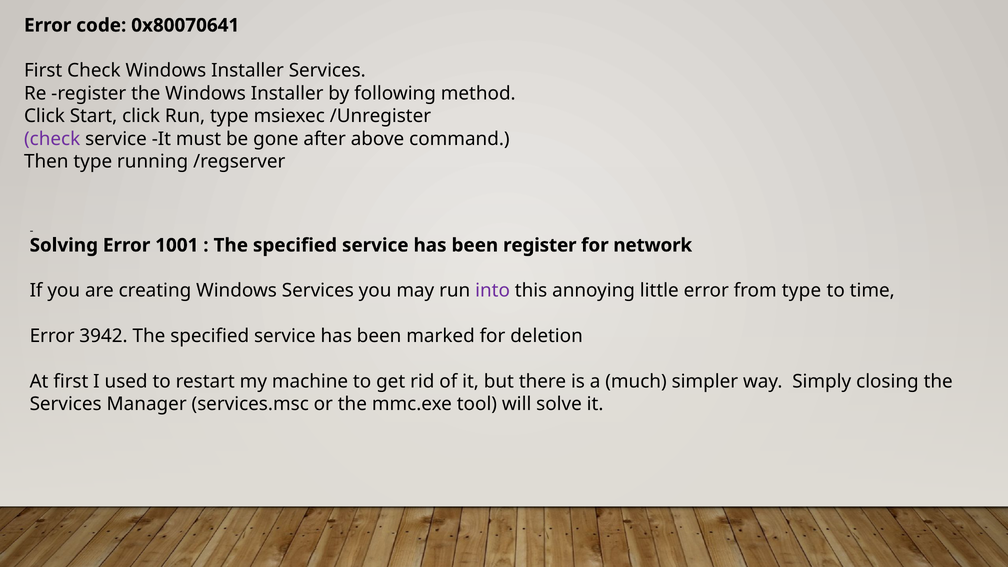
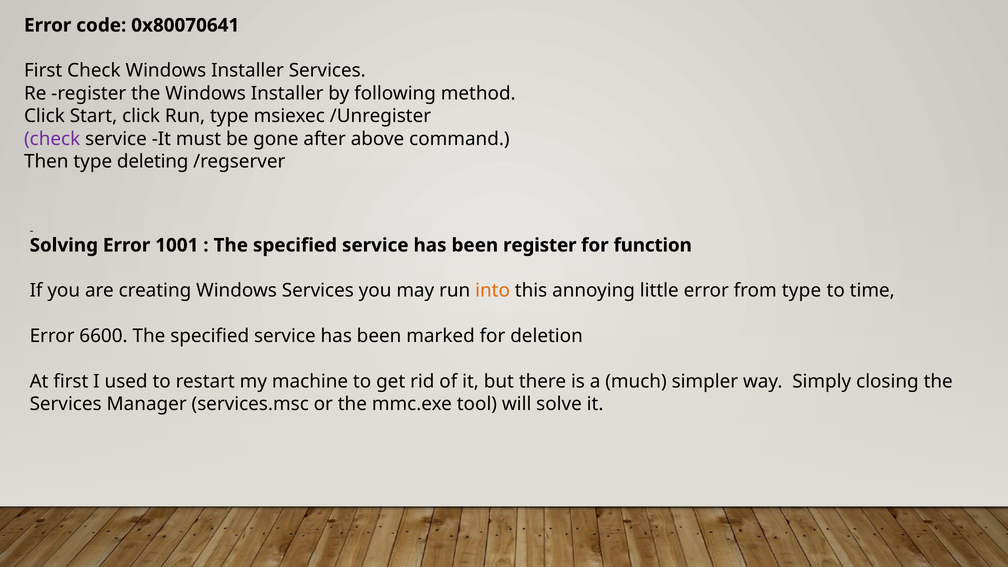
running: running -> deleting
network: network -> function
into colour: purple -> orange
3942: 3942 -> 6600
